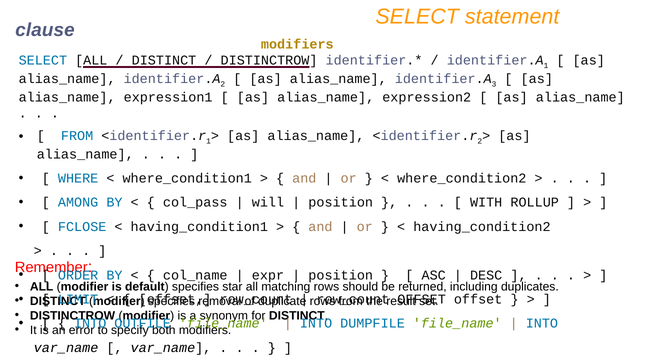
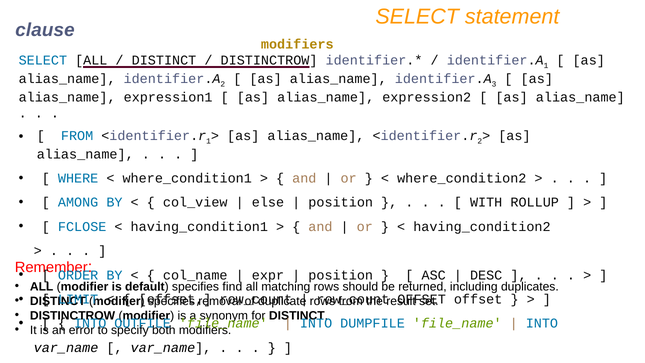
col_pass: col_pass -> col_view
will: will -> else
star: star -> find
